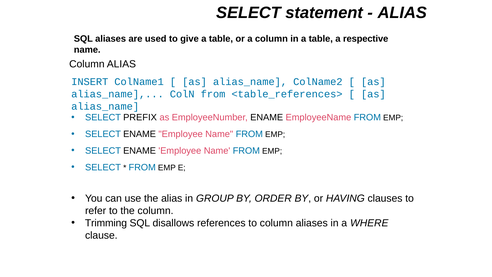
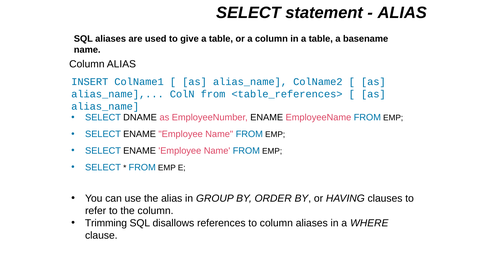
respective: respective -> basename
PREFIX: PREFIX -> DNAME
